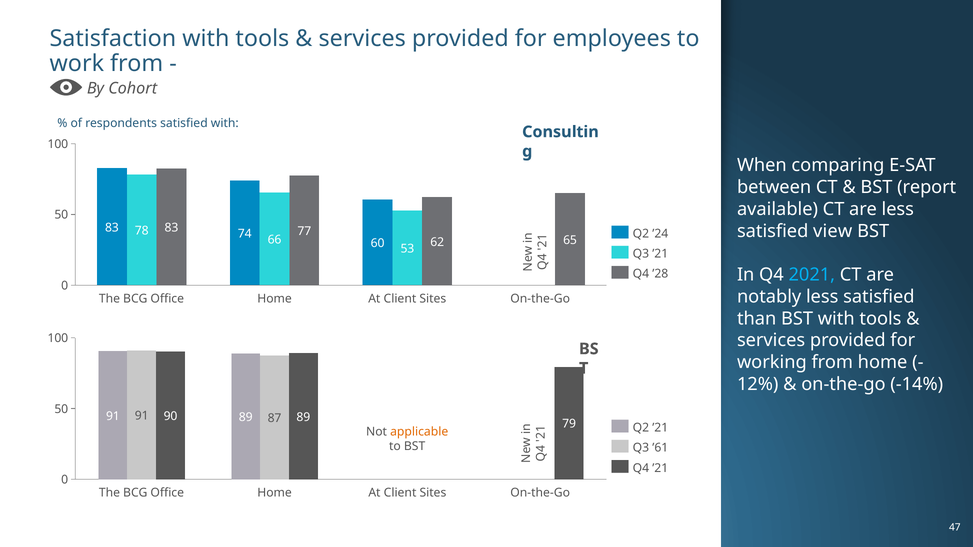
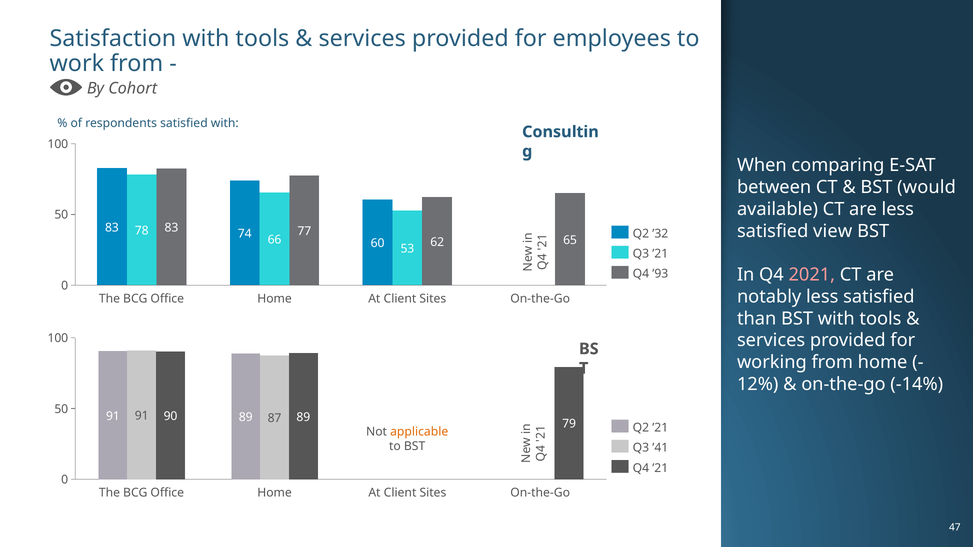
report: report -> would
’24: ’24 -> ’32
2021 colour: light blue -> pink
’28: ’28 -> ’93
’61: ’61 -> ’41
